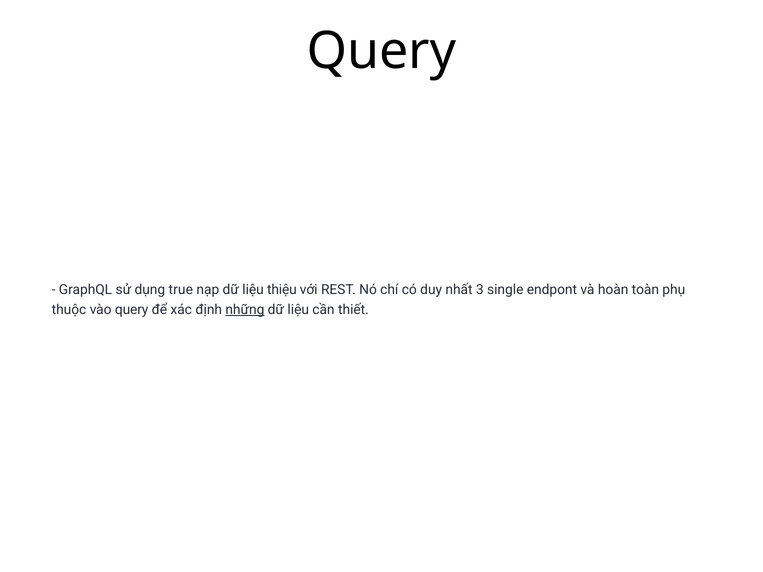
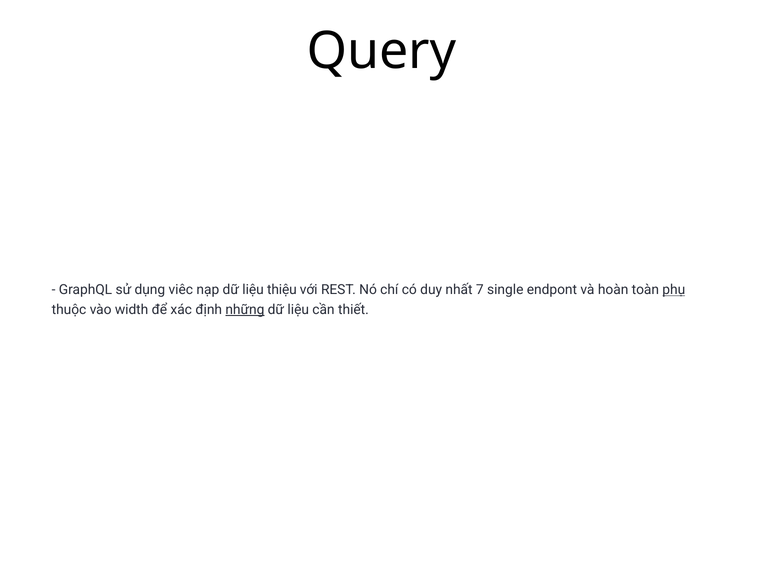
true: true -> viêc
3: 3 -> 7
phụ underline: none -> present
vào query: query -> width
